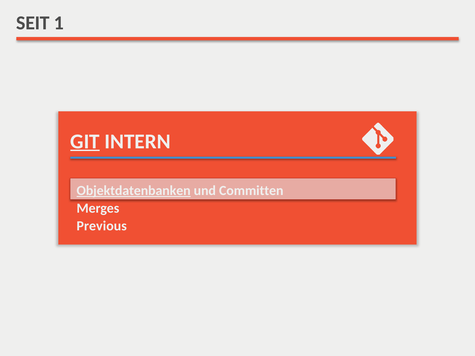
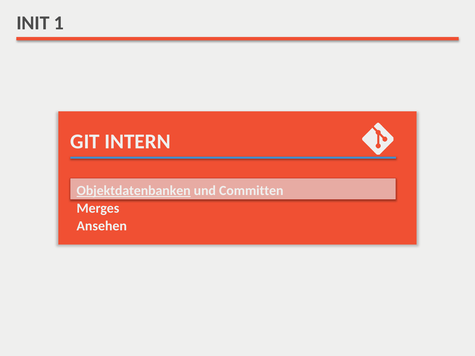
SEIT: SEIT -> INIT
GIT underline: present -> none
Previous: Previous -> Ansehen
